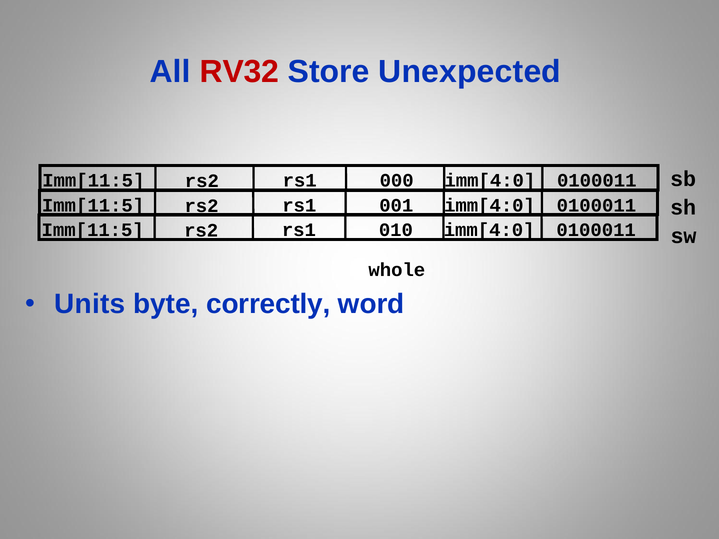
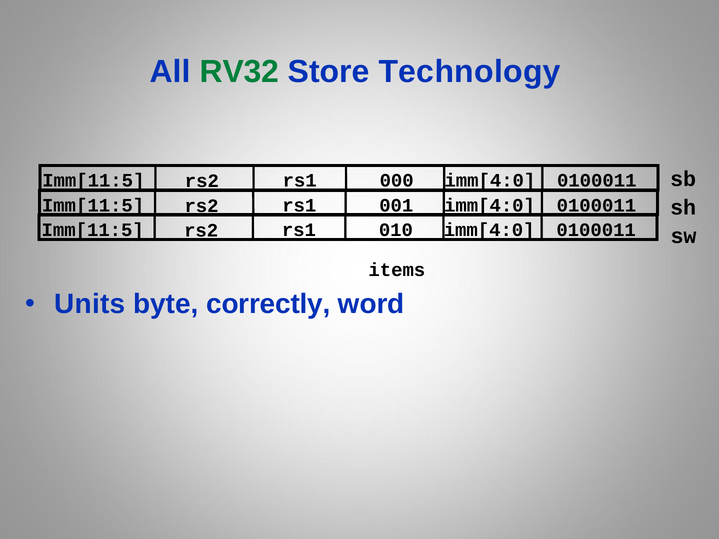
RV32 colour: red -> green
Unexpected: Unexpected -> Technology
whole: whole -> items
